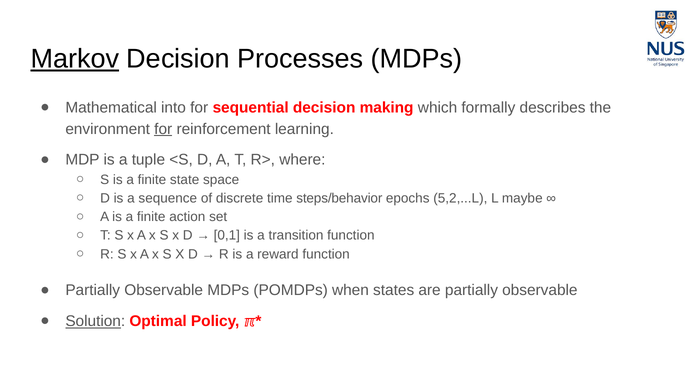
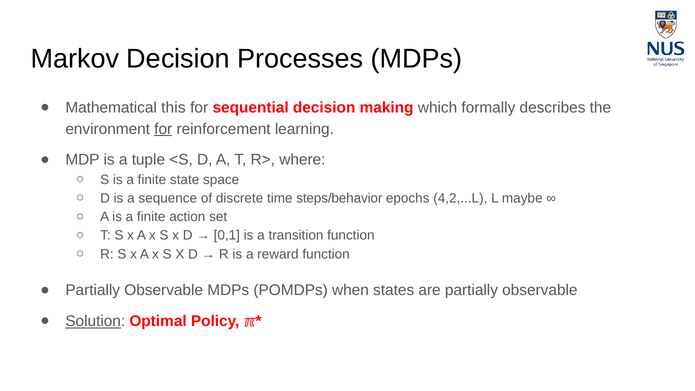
Markov underline: present -> none
into: into -> this
5,2,...L: 5,2,...L -> 4,2,...L
